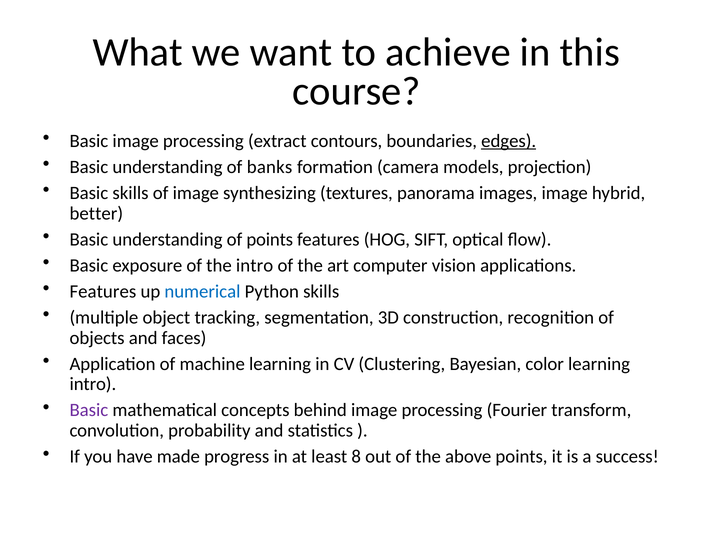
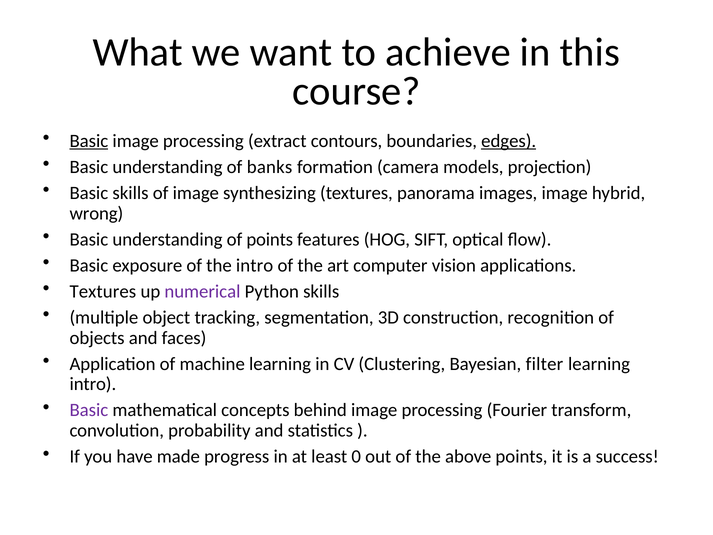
Basic at (89, 141) underline: none -> present
better: better -> wrong
Features at (103, 291): Features -> Textures
numerical colour: blue -> purple
color: color -> filter
8: 8 -> 0
